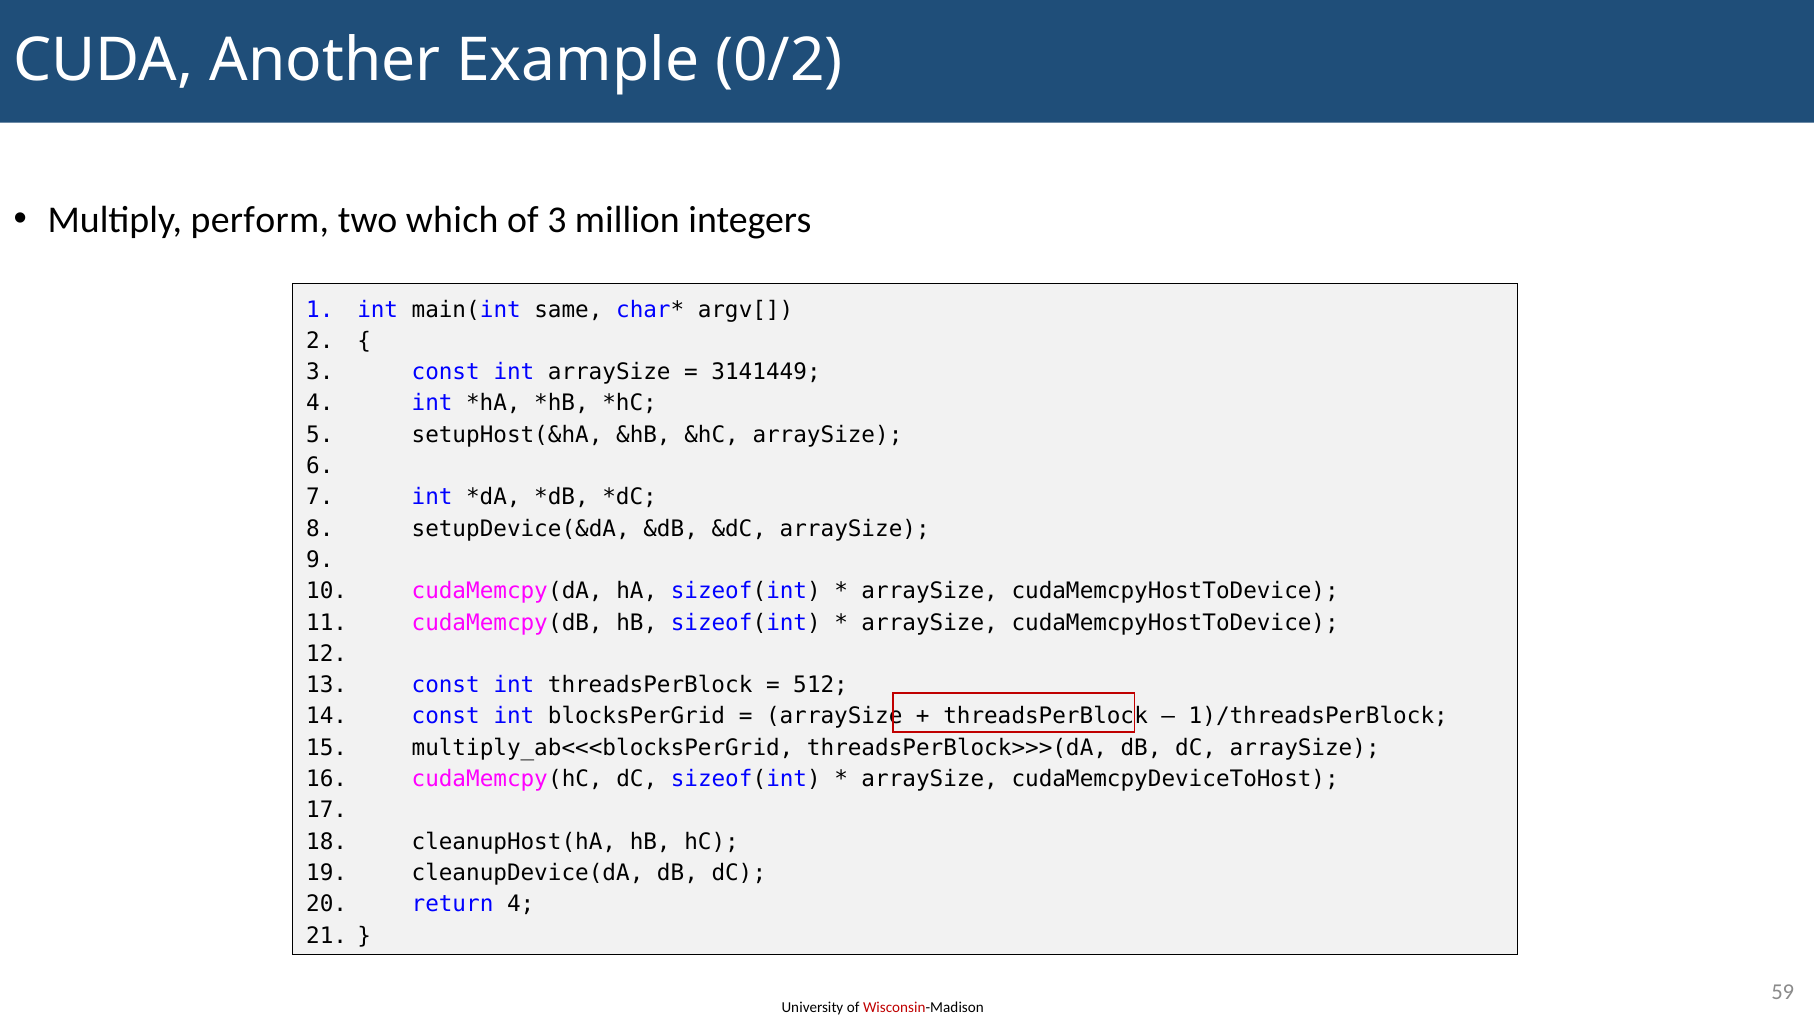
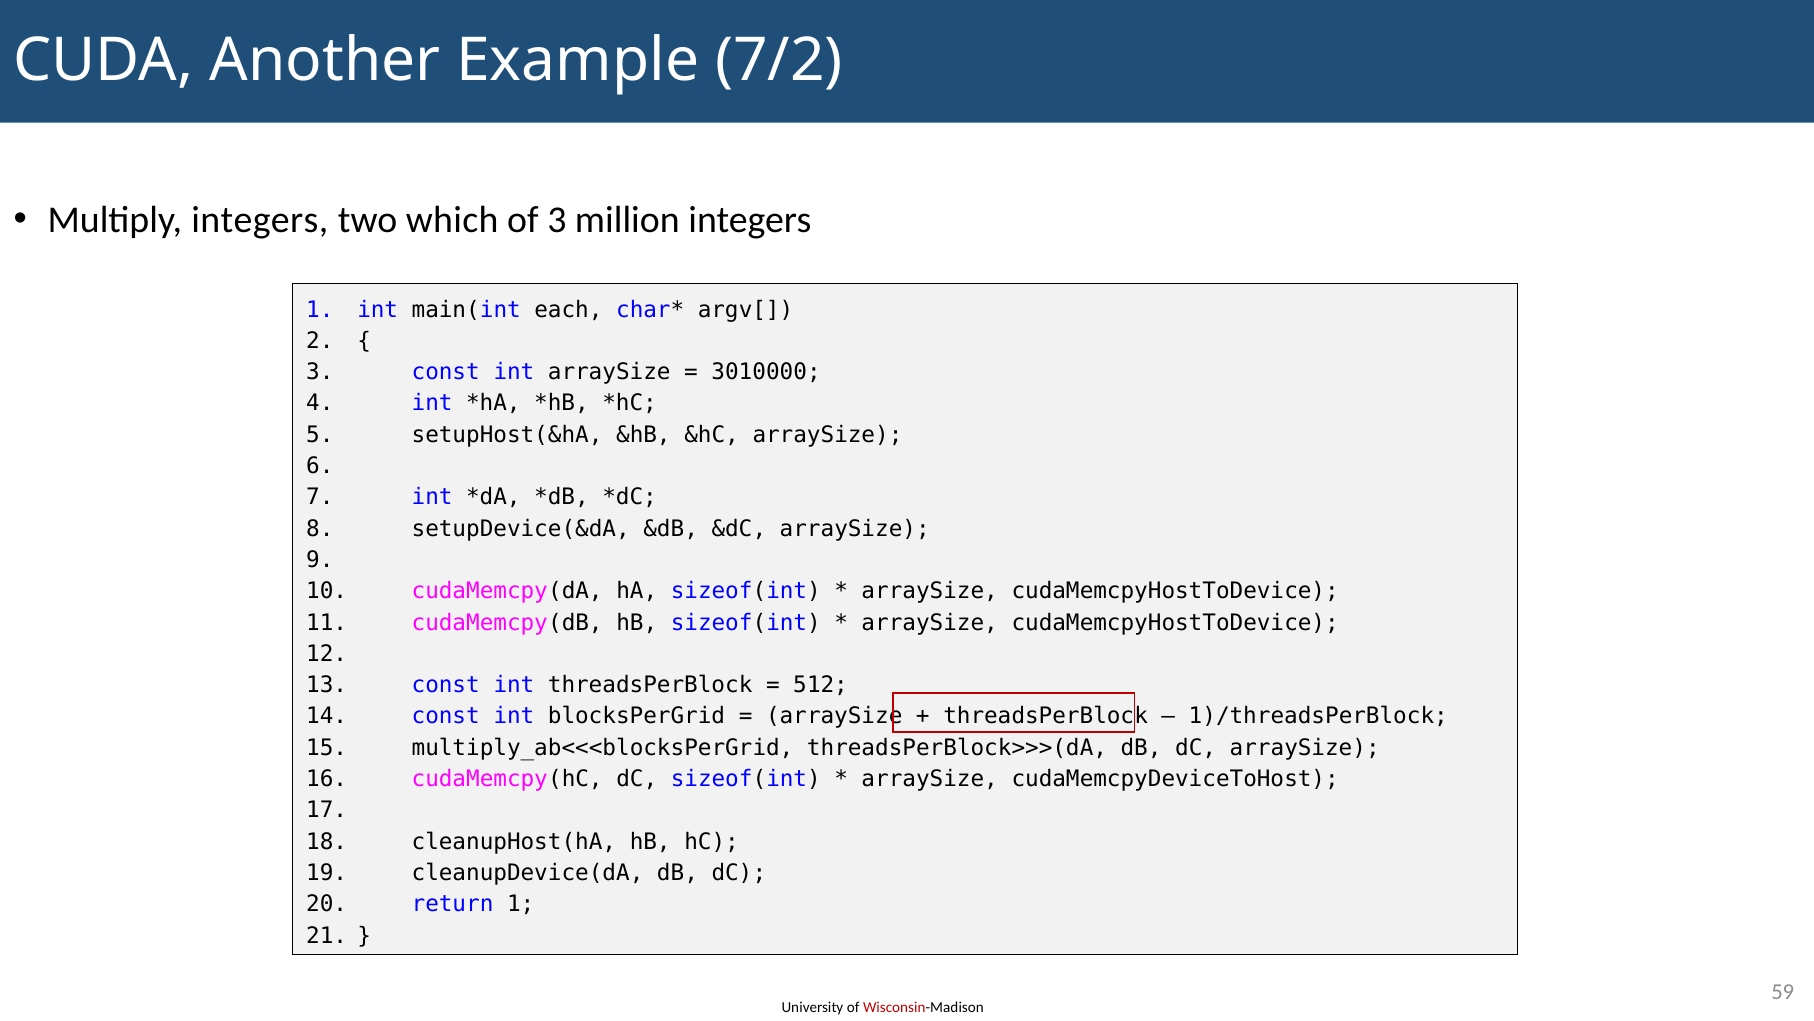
0/2: 0/2 -> 7/2
Multiply perform: perform -> integers
same: same -> each
3141449: 3141449 -> 3010000
return 4: 4 -> 1
